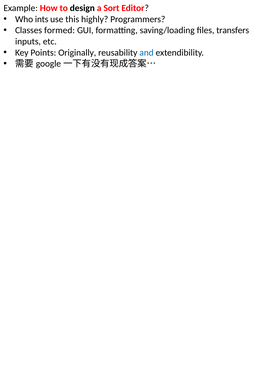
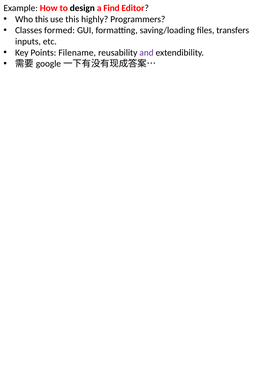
Sort: Sort -> Find
Who ints: ints -> this
Originally: Originally -> Filename
and colour: blue -> purple
